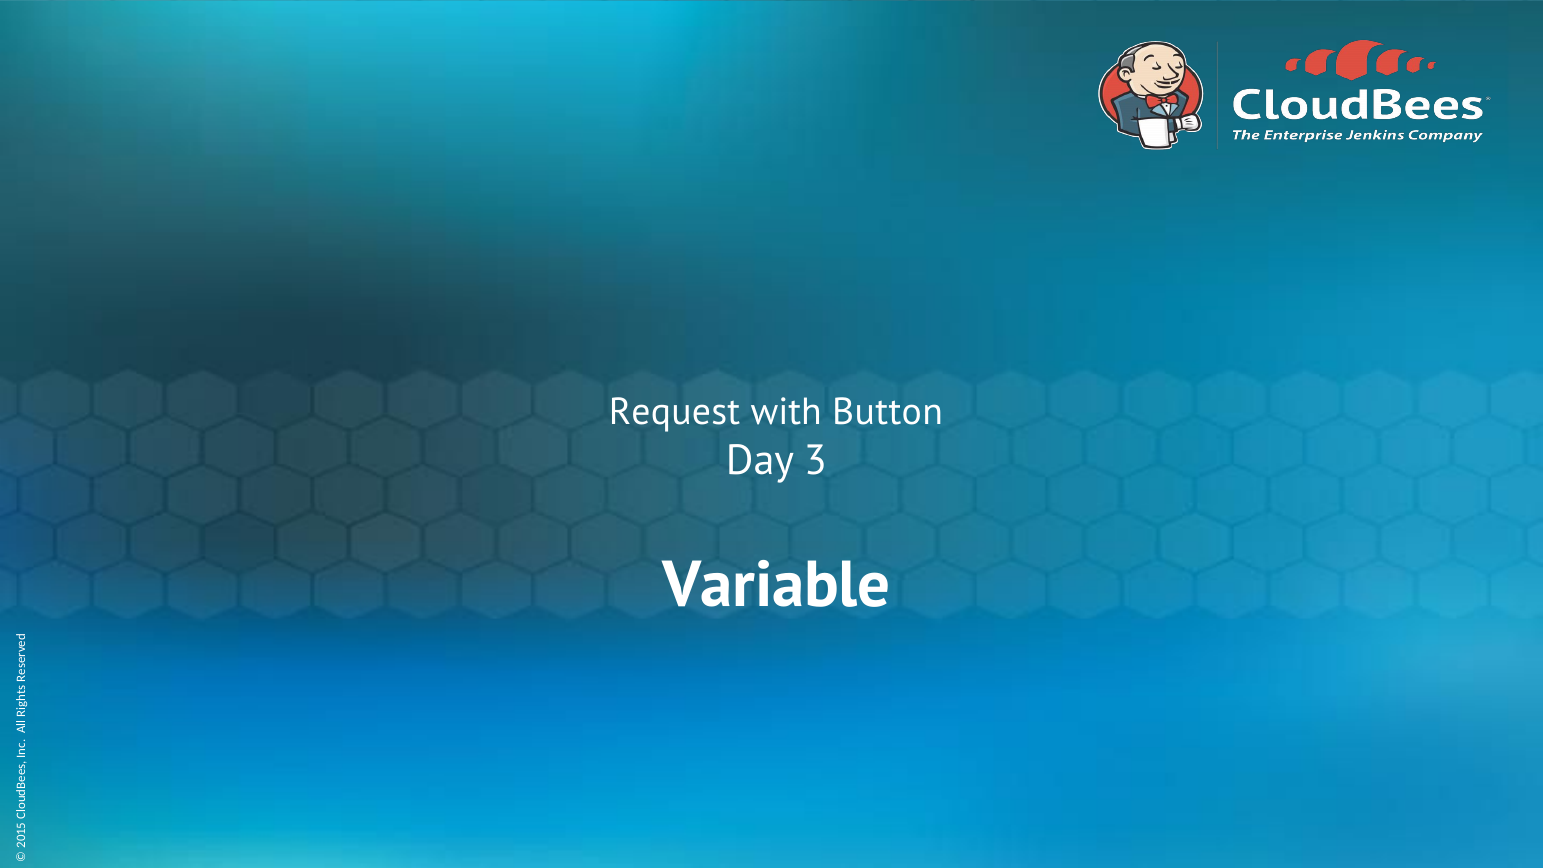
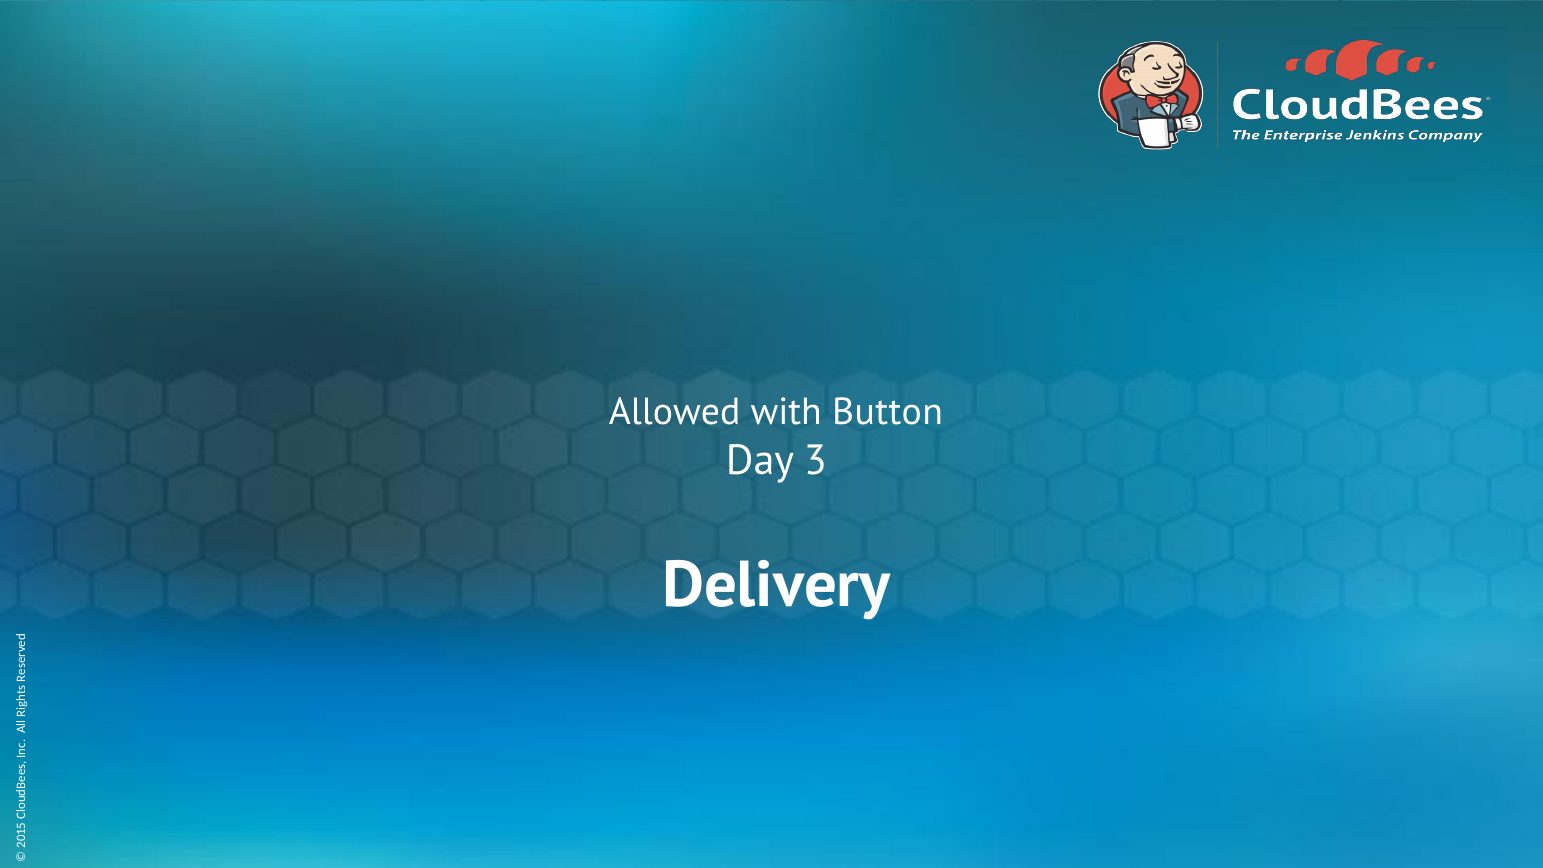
Request: Request -> Allowed
Variable: Variable -> Delivery
